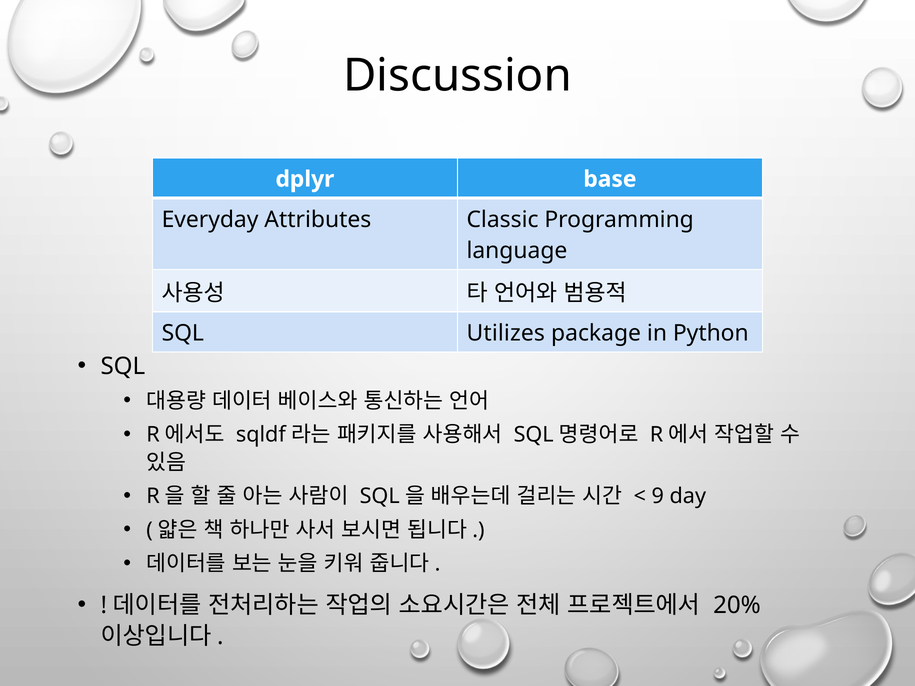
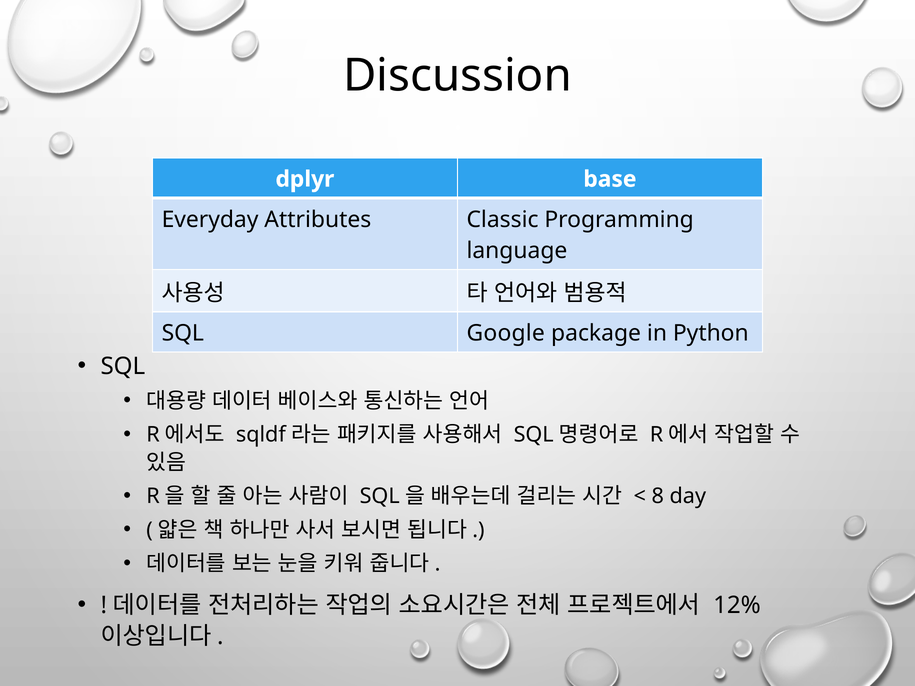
Utilizes: Utilizes -> Google
9: 9 -> 8
20%: 20% -> 12%
